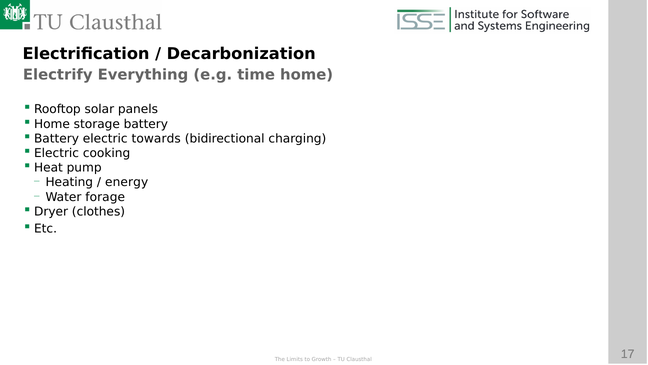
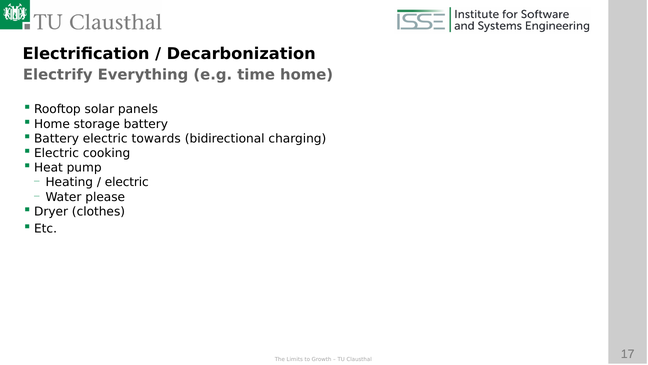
energy at (127, 182): energy -> electric
forage: forage -> please
